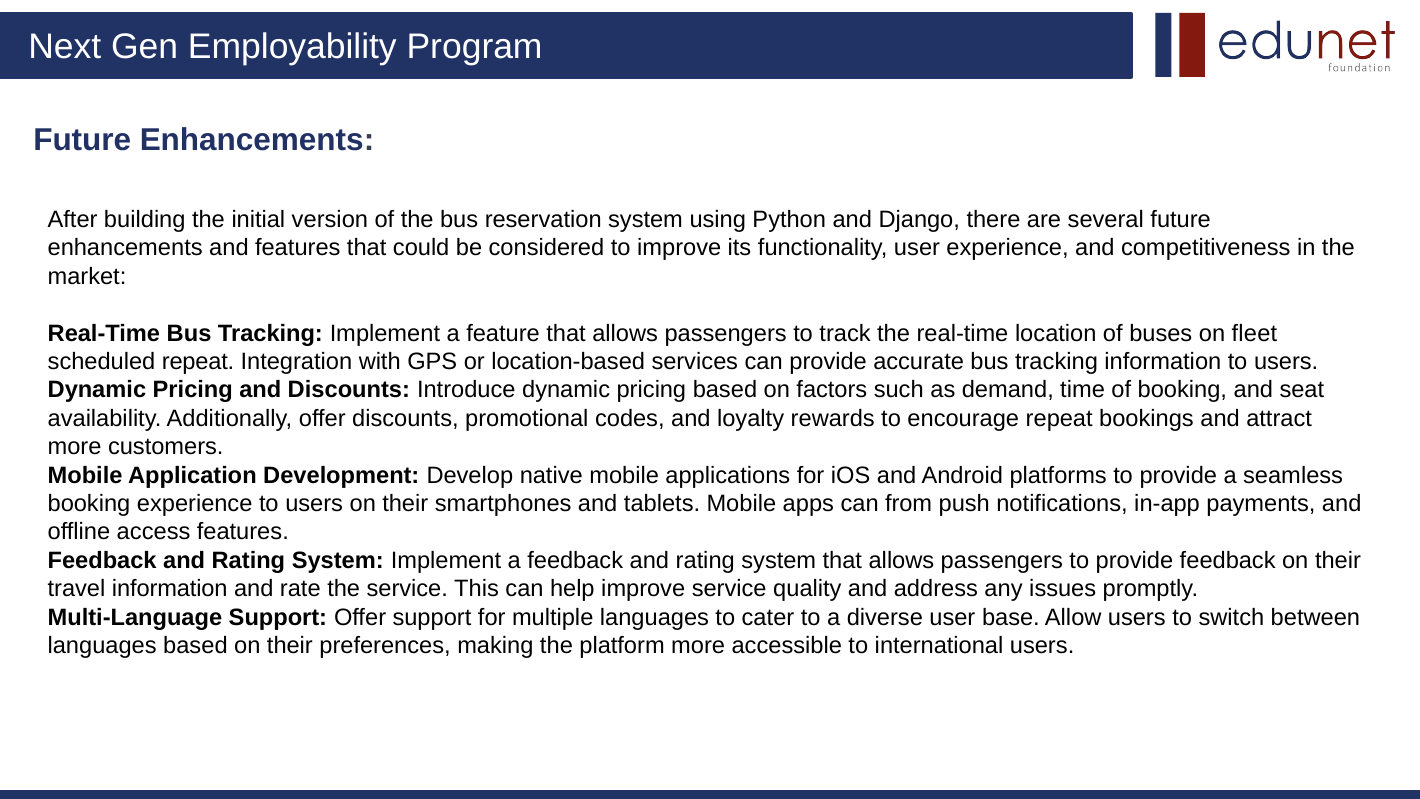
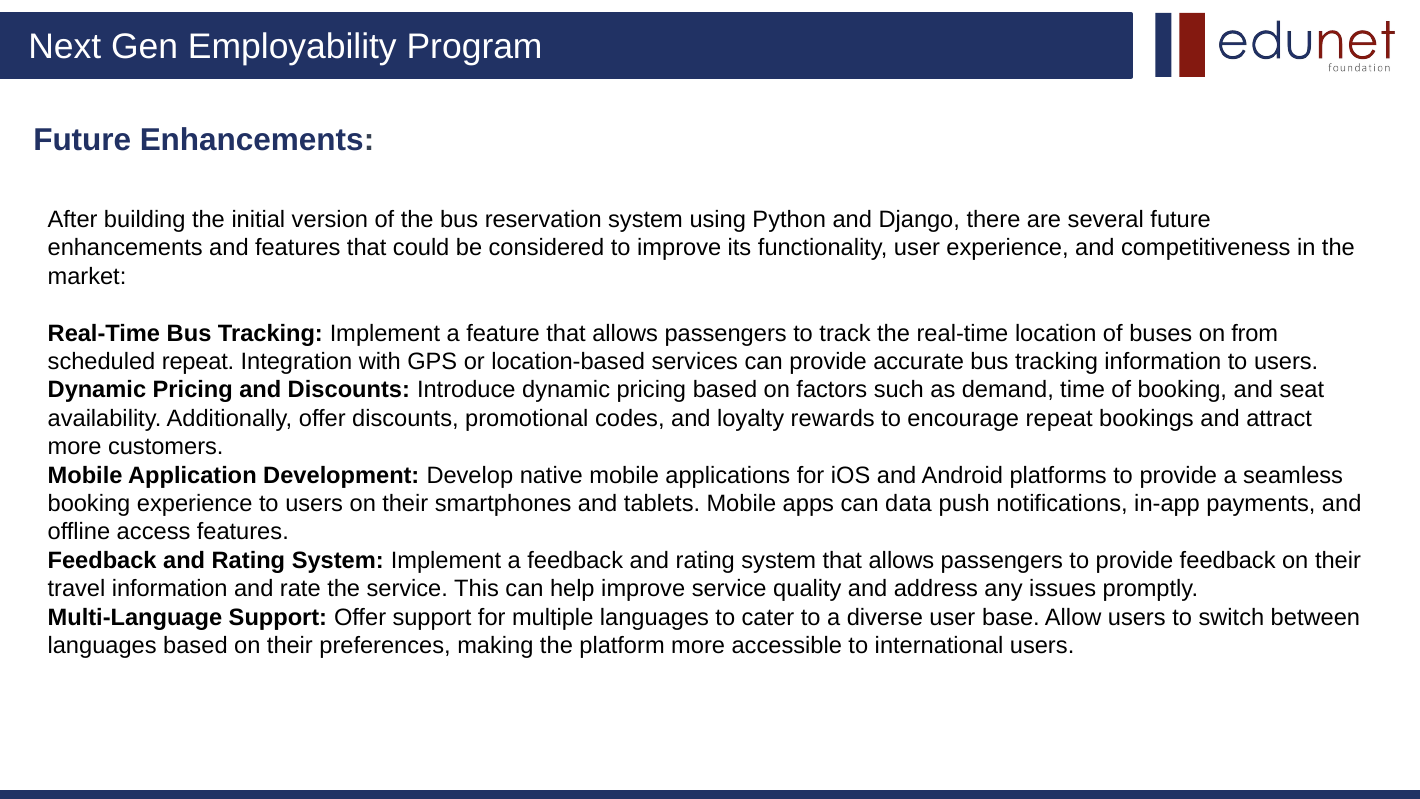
fleet: fleet -> from
from: from -> data
